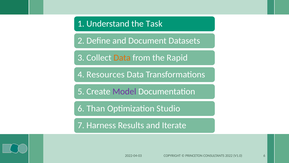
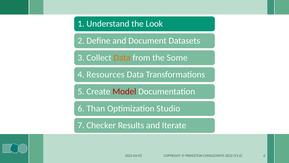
Task: Task -> Look
Rapid: Rapid -> Some
Model colour: purple -> red
Harness: Harness -> Checker
